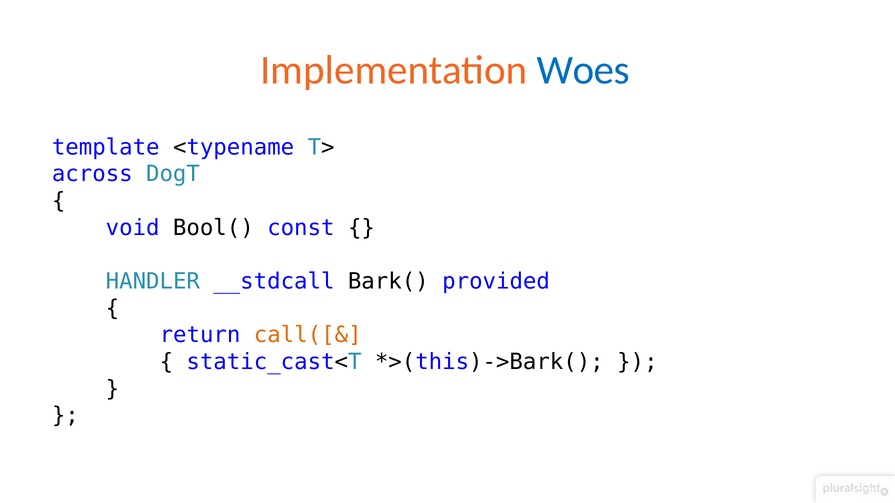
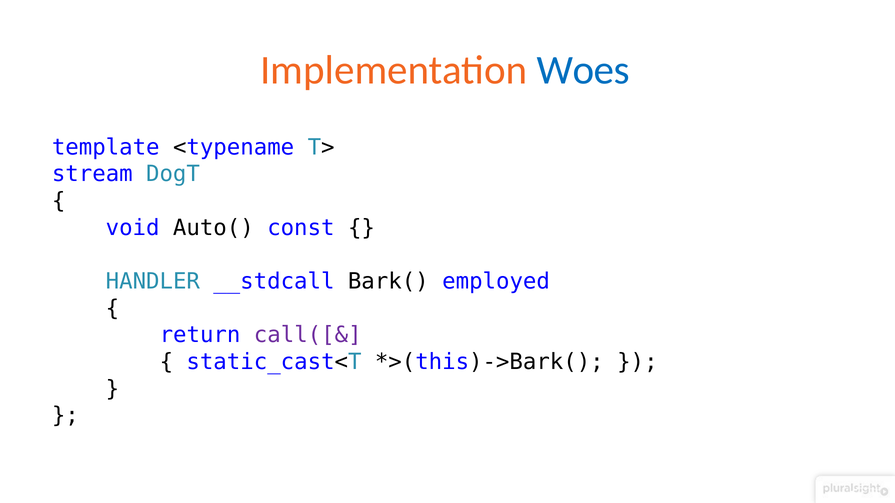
across: across -> stream
Bool(: Bool( -> Auto(
provided: provided -> employed
call([& colour: orange -> purple
